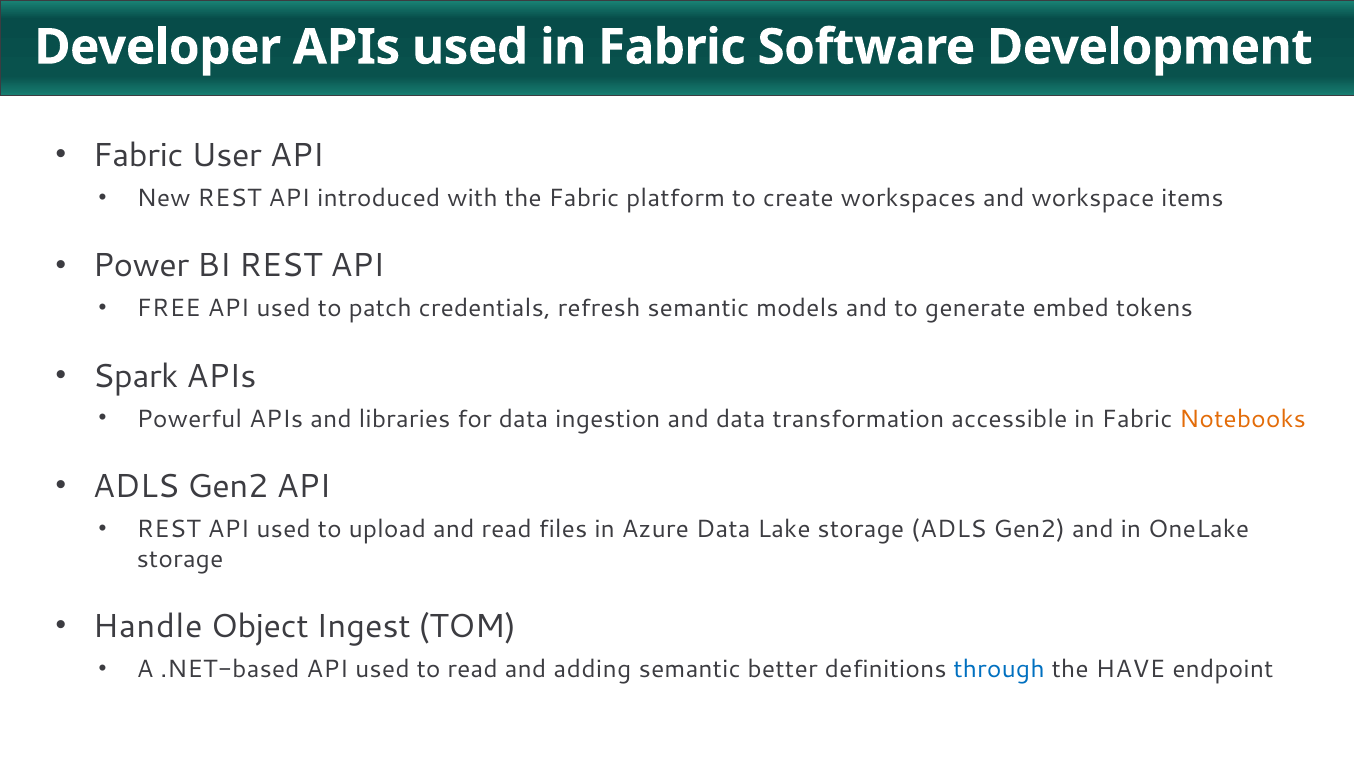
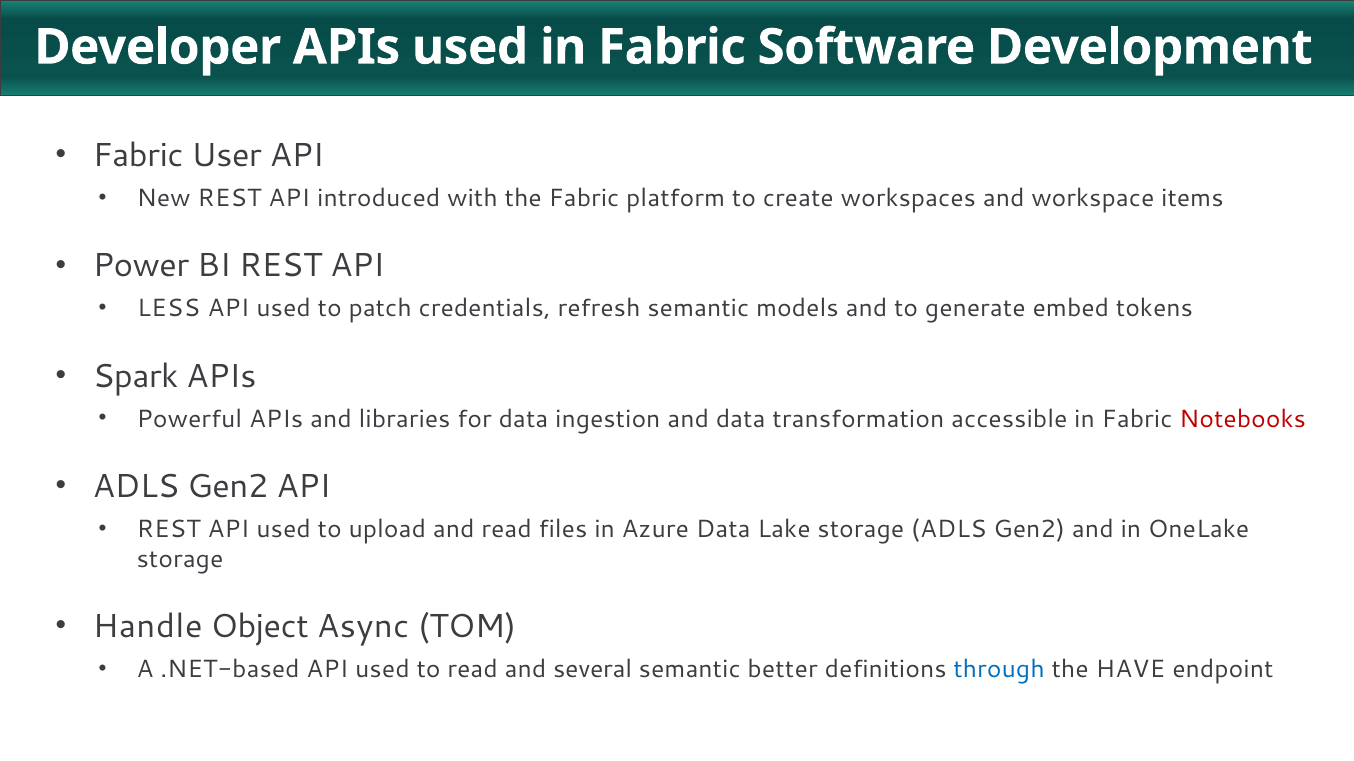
FREE: FREE -> LESS
Notebooks colour: orange -> red
Ingest: Ingest -> Async
adding: adding -> several
